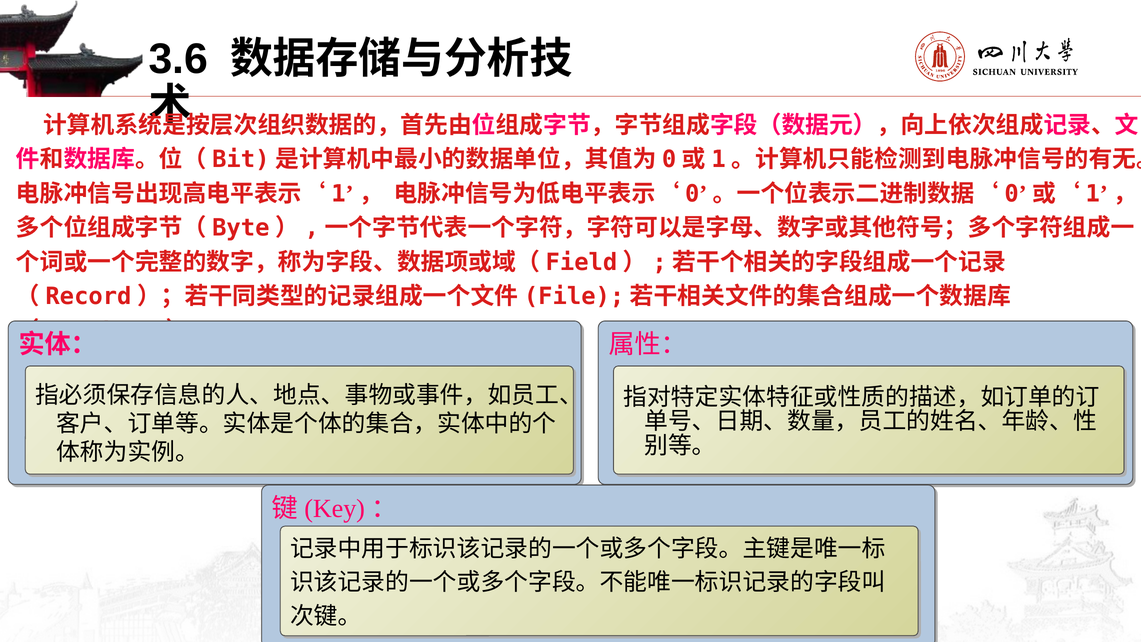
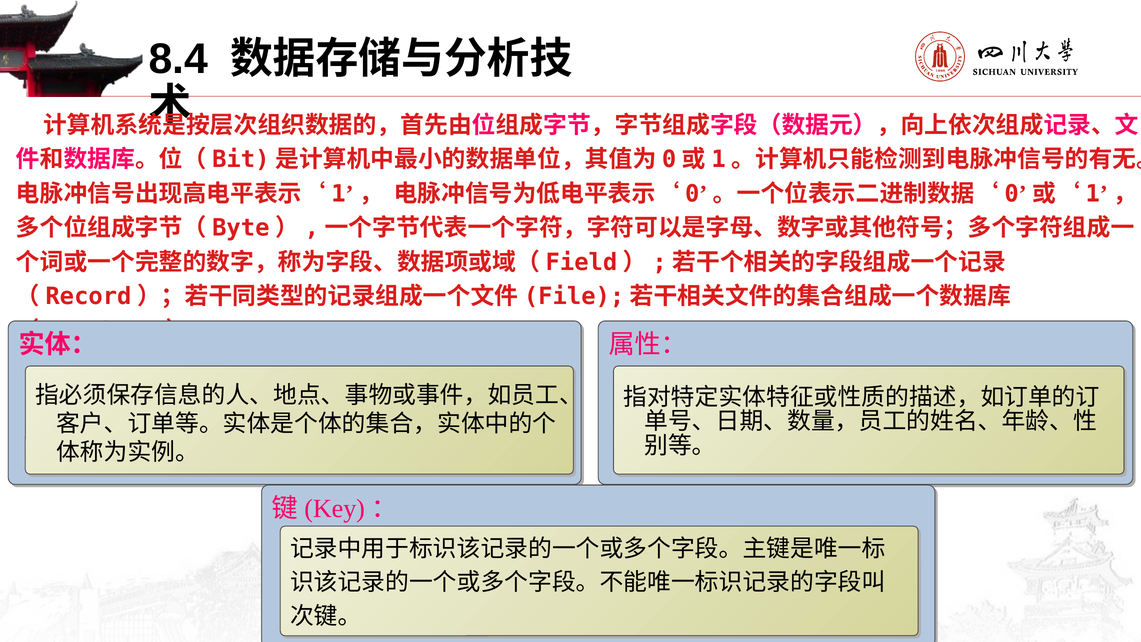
3.6: 3.6 -> 8.4
